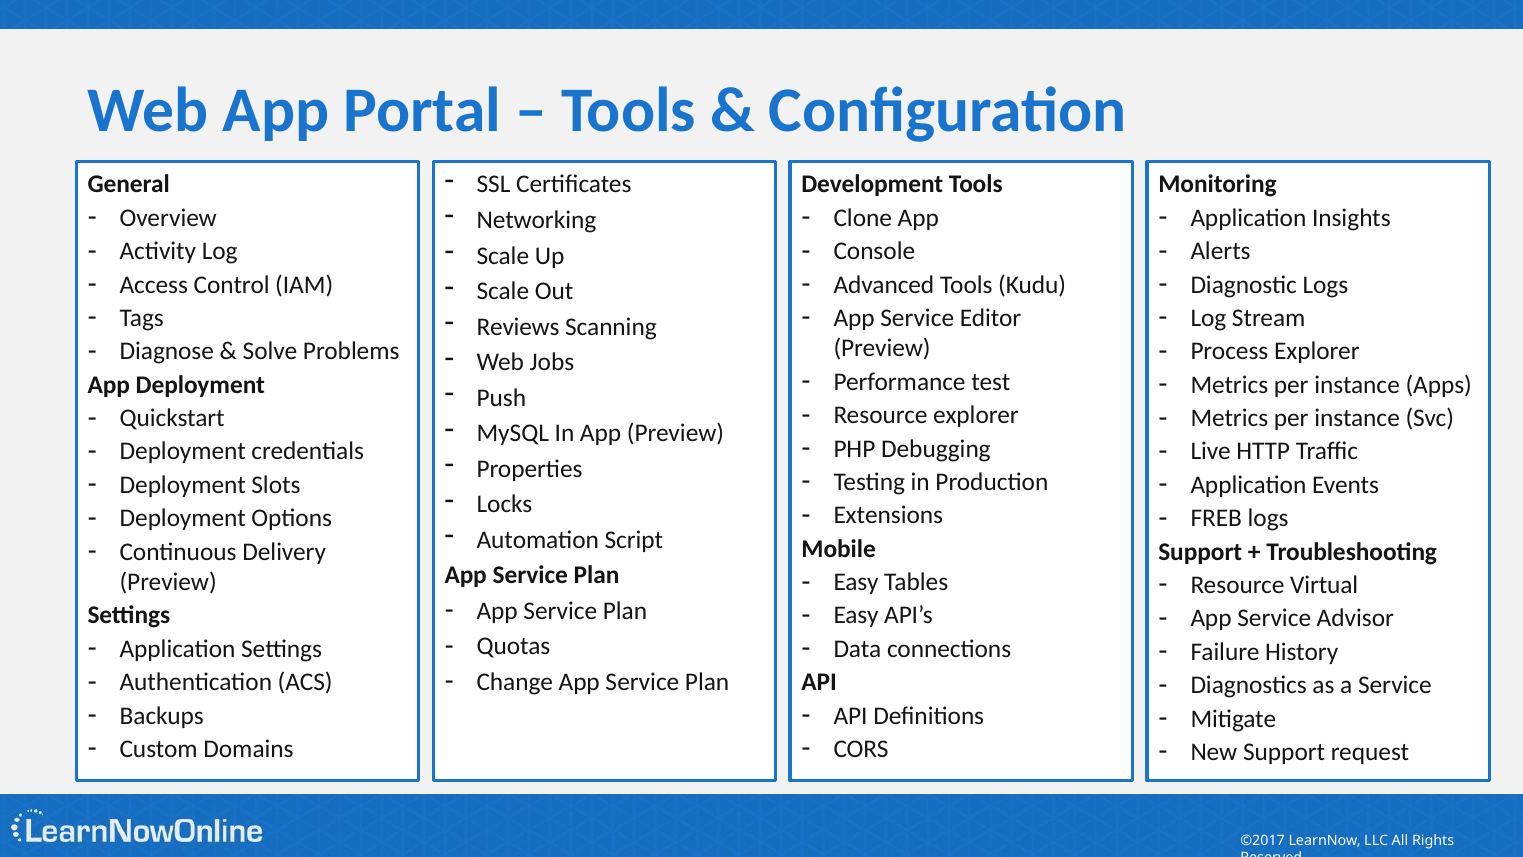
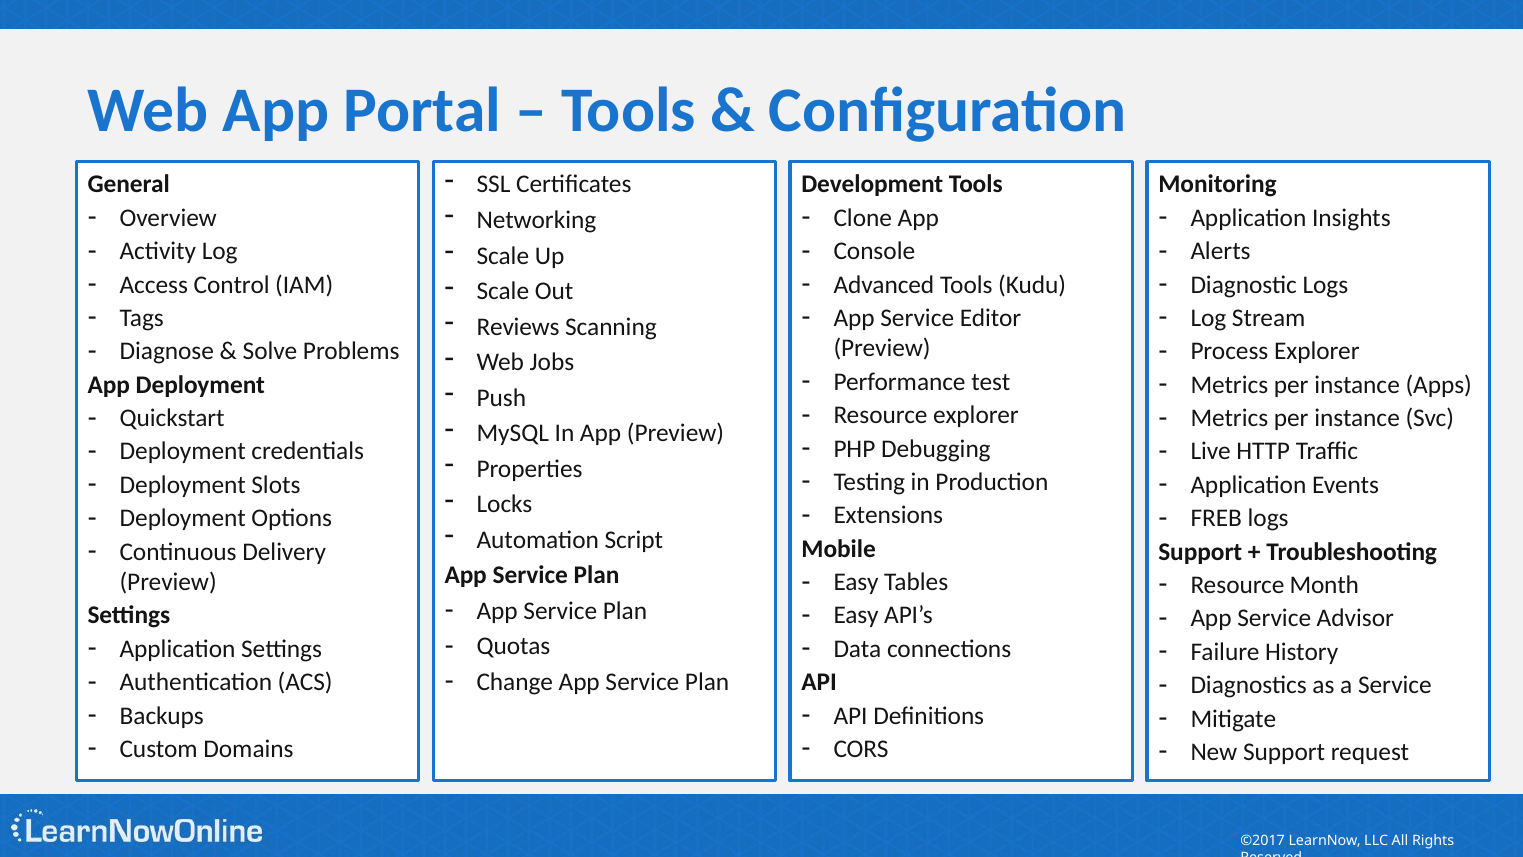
Virtual: Virtual -> Month
